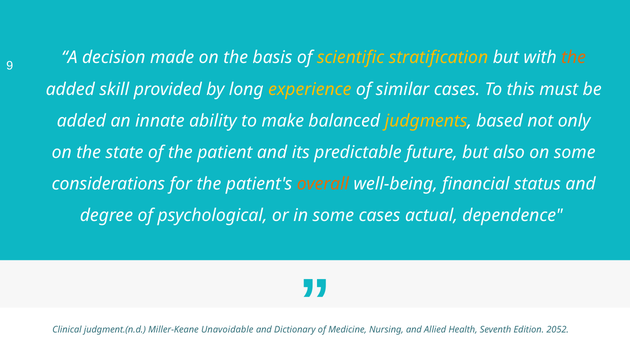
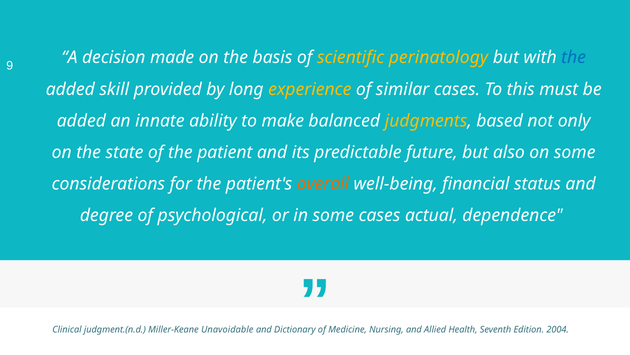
stratification: stratification -> perinatology
the at (574, 58) colour: orange -> blue
2052: 2052 -> 2004
